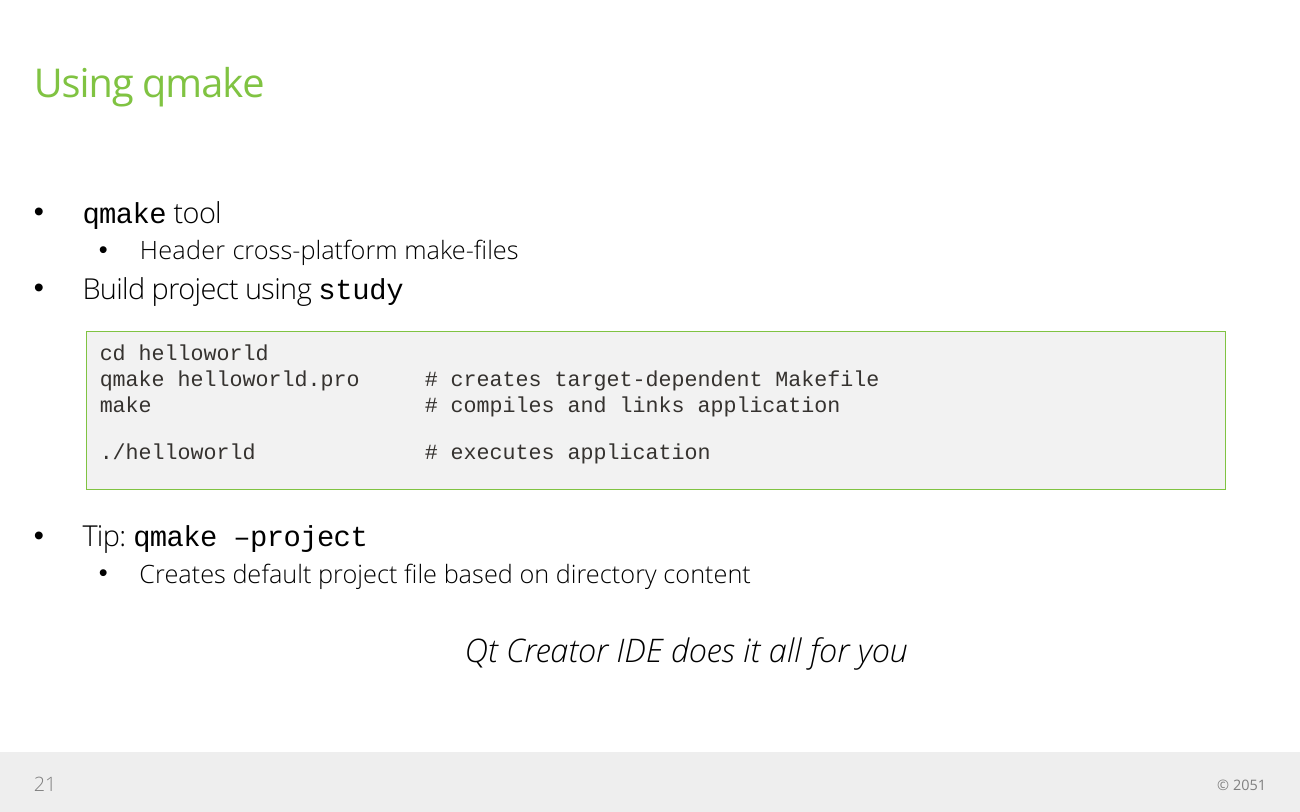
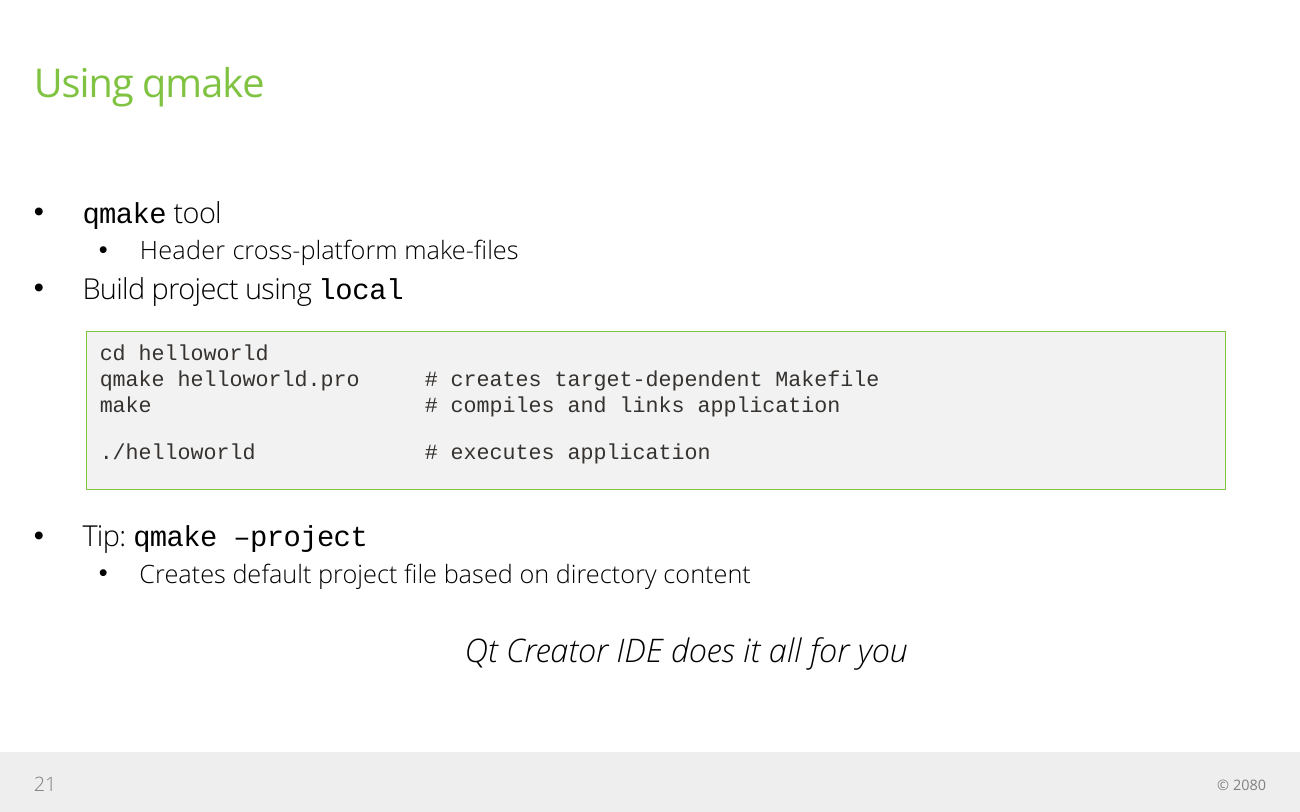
study: study -> local
2051: 2051 -> 2080
